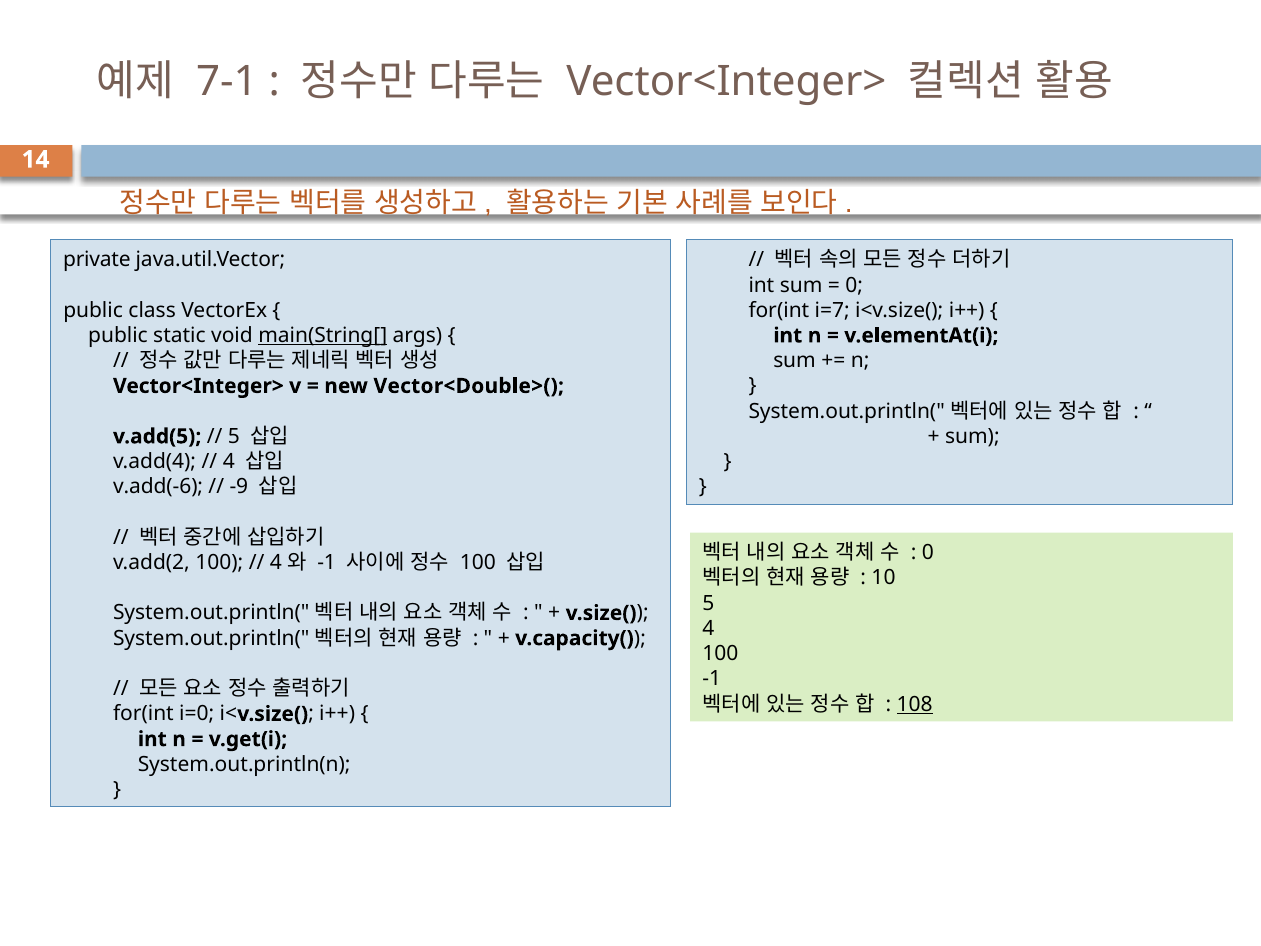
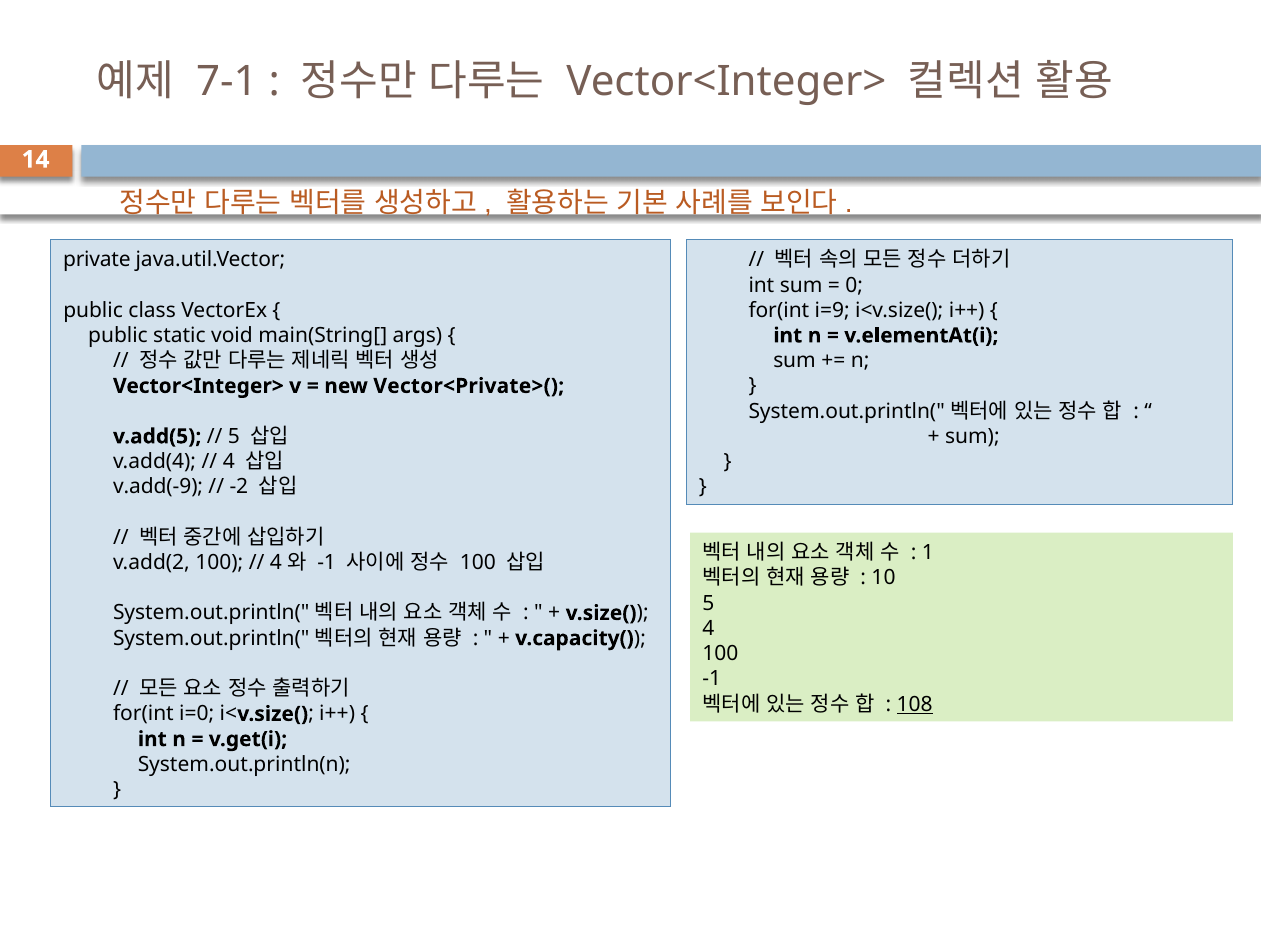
i=7: i=7 -> i=9
main(String[ underline: present -> none
Vector<Double>(: Vector<Double>( -> Vector<Private>(
v.add(-6: v.add(-6 -> v.add(-9
-9: -9 -> -2
0 at (928, 553): 0 -> 1
